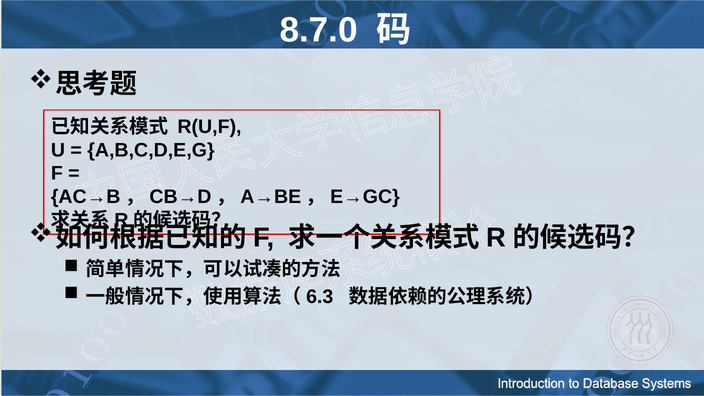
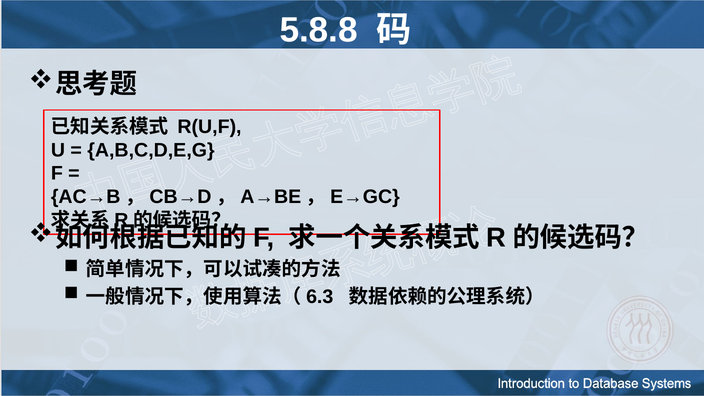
8.7.0: 8.7.0 -> 5.8.8
